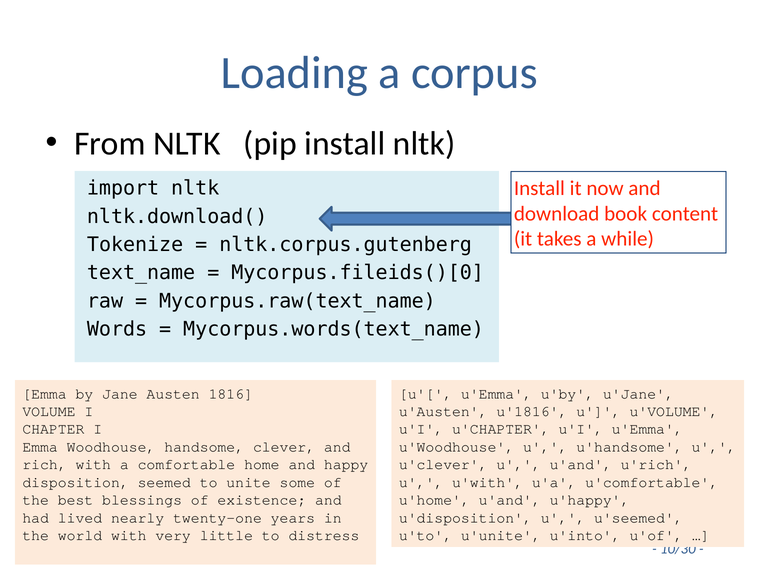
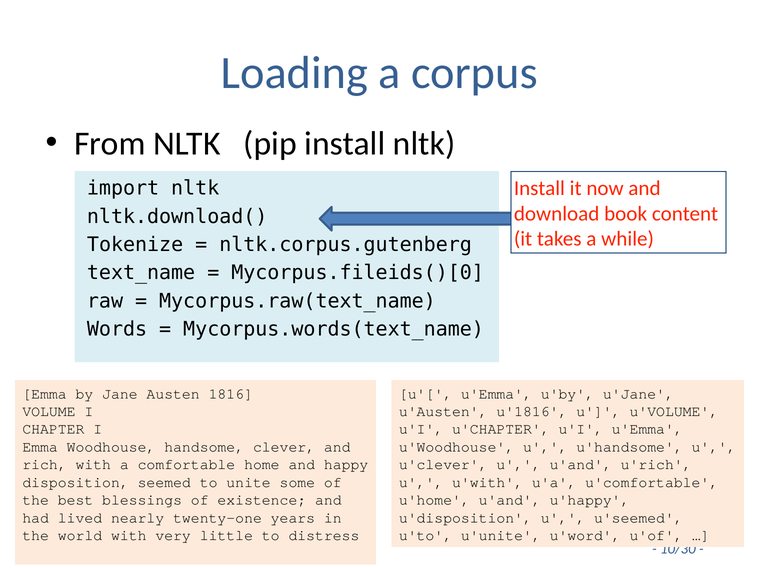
u'into: u'into -> u'word
